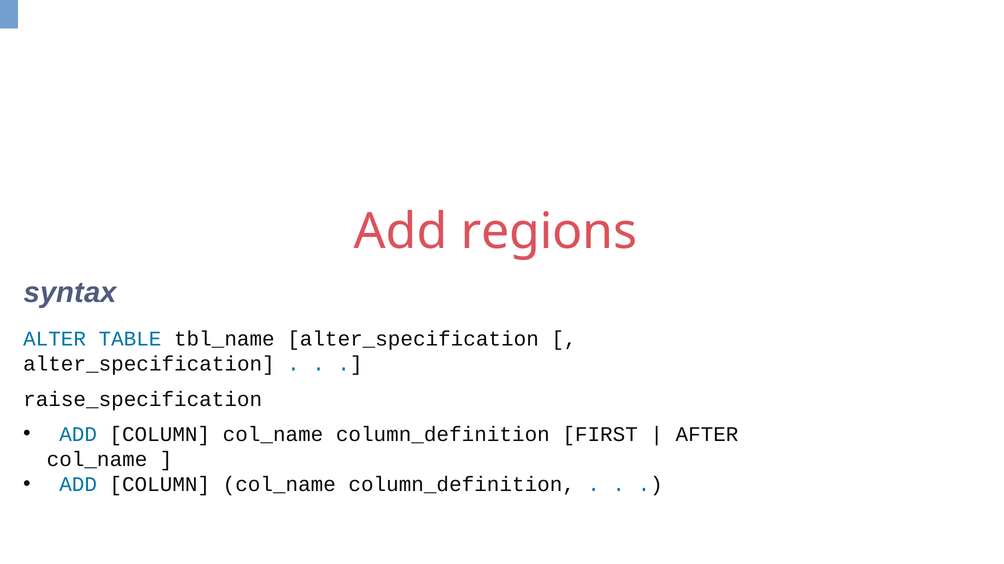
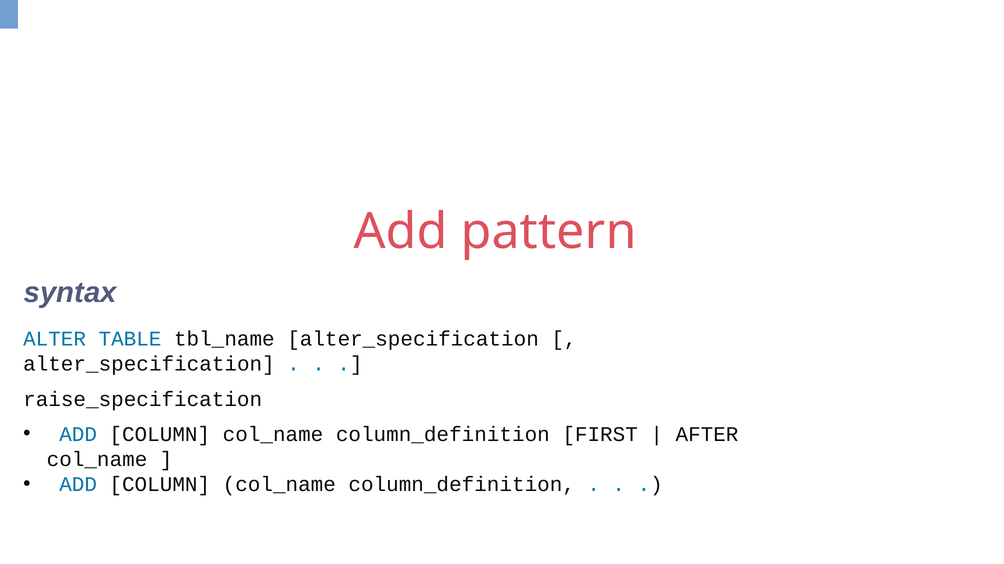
regions: regions -> pattern
